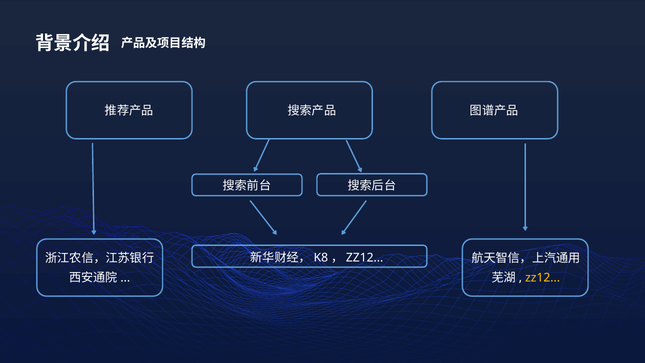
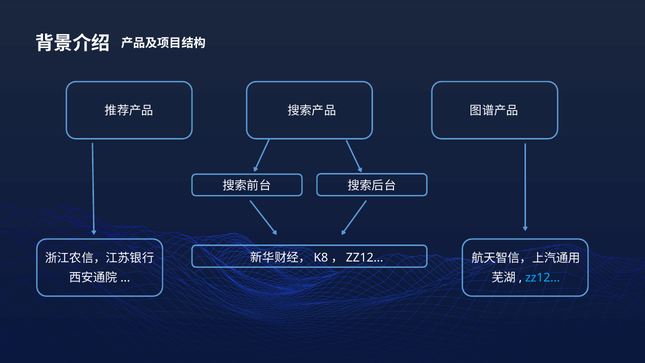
zz12 colour: yellow -> light blue
